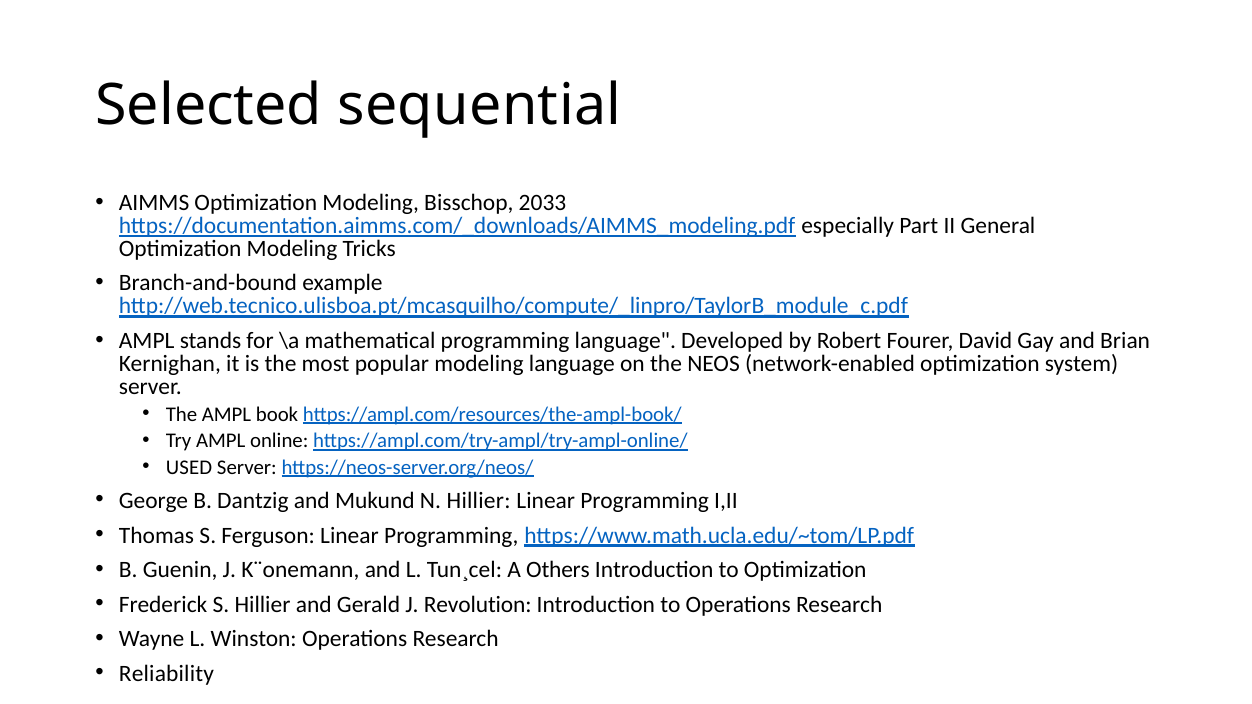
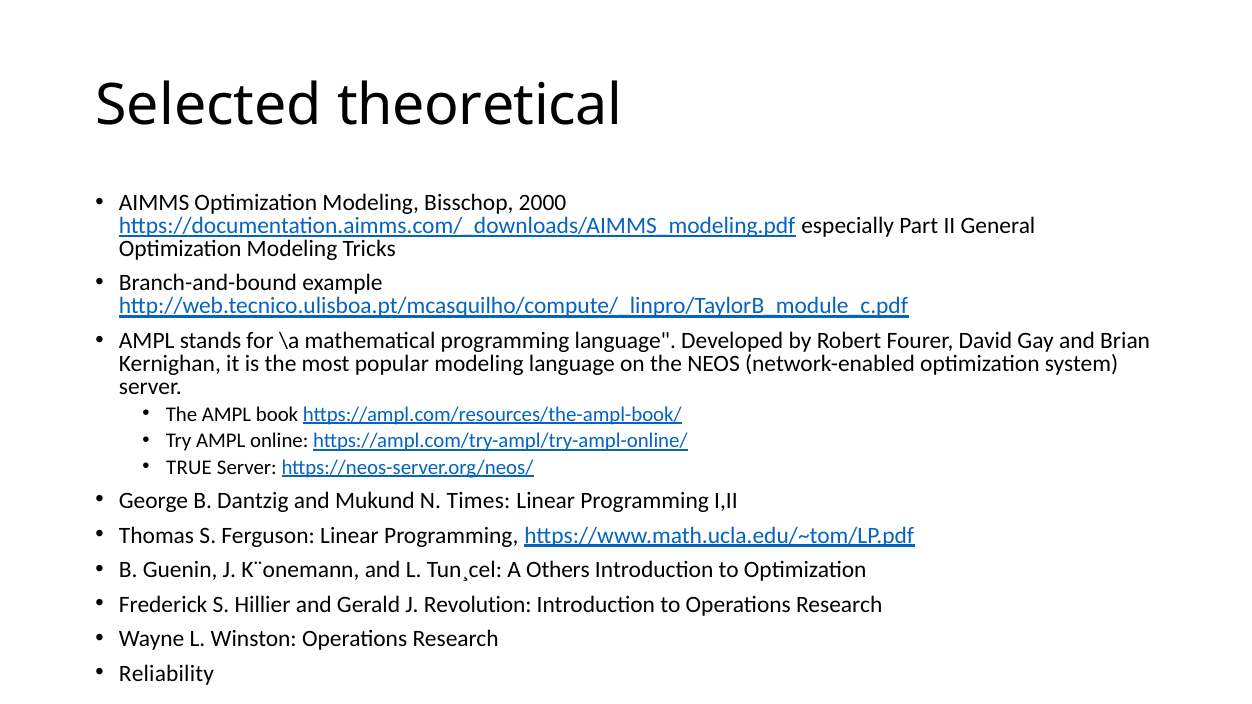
sequential: sequential -> theoretical
2033: 2033 -> 2000
USED: USED -> TRUE
N Hillier: Hillier -> Times
